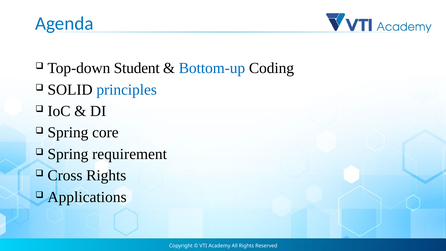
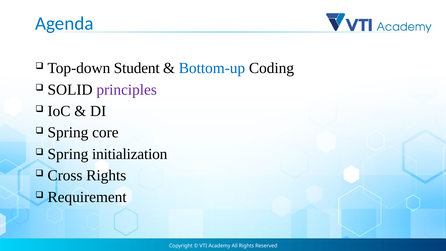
principles colour: blue -> purple
requirement: requirement -> initialization
Applications: Applications -> Requirement
